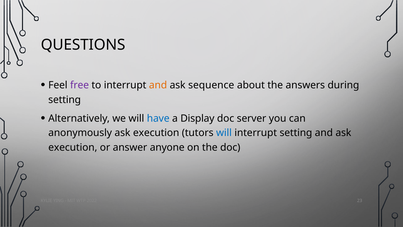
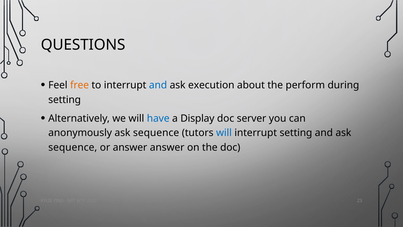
free colour: purple -> orange
and at (158, 85) colour: orange -> blue
sequence: sequence -> execution
answers: answers -> perform
anonymously ask execution: execution -> sequence
execution at (73, 147): execution -> sequence
answer anyone: anyone -> answer
